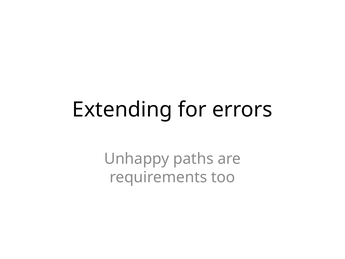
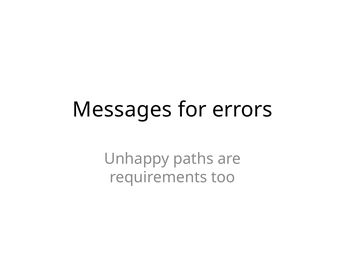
Extending: Extending -> Messages
